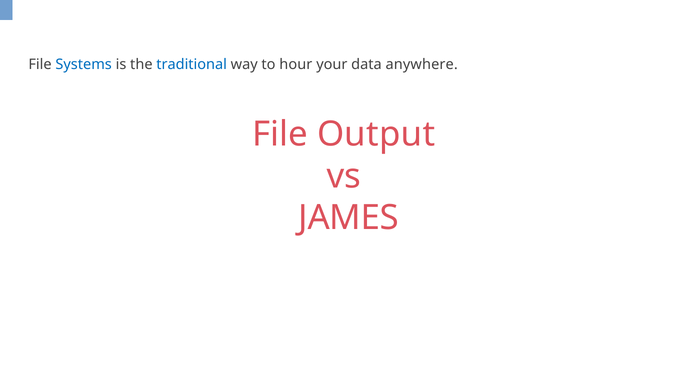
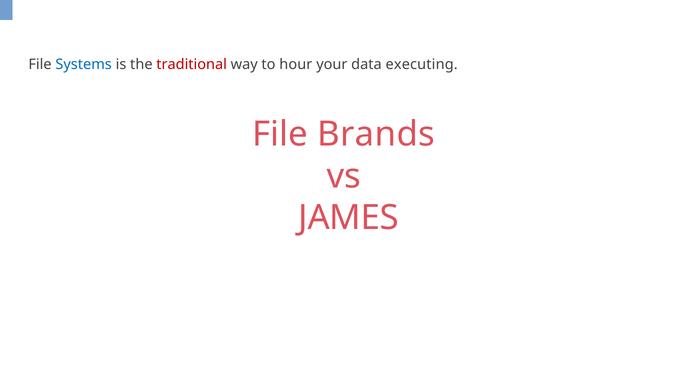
traditional colour: blue -> red
anywhere: anywhere -> executing
Output: Output -> Brands
